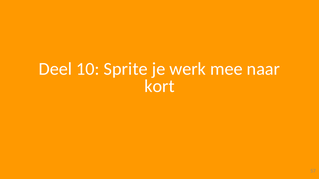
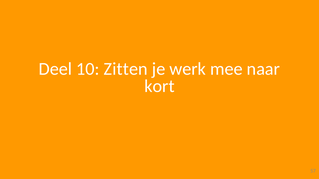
Sprite: Sprite -> Zitten
